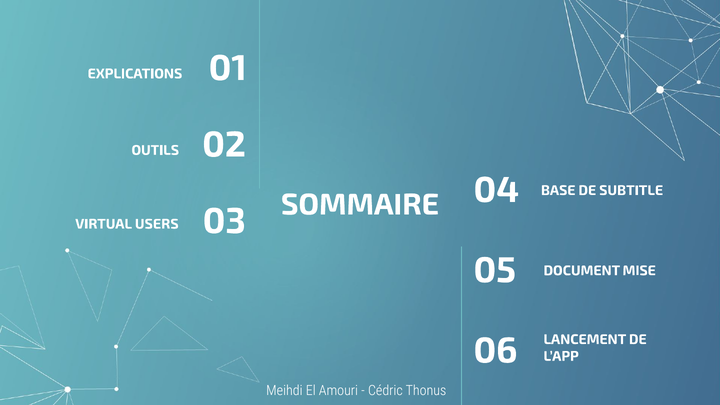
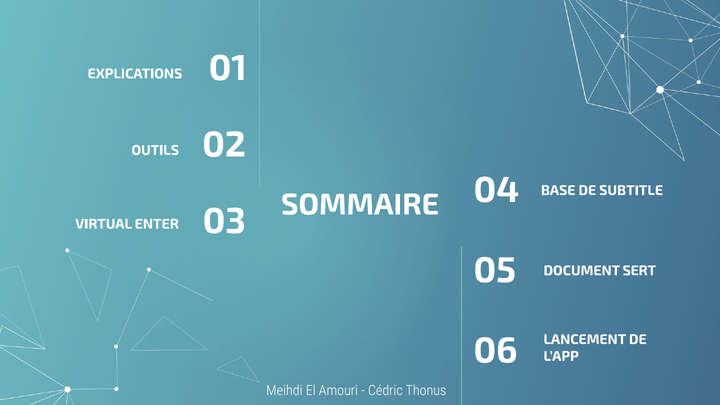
USERS: USERS -> ENTER
MISE: MISE -> SERT
